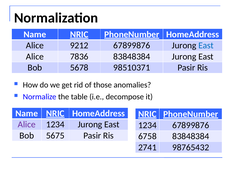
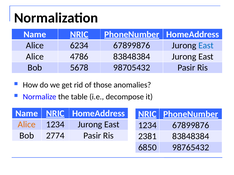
9212: 9212 -> 6234
7836: 7836 -> 4786
98510371: 98510371 -> 98705432
Alice at (27, 125) colour: purple -> orange
5675: 5675 -> 2774
6758: 6758 -> 2381
2741: 2741 -> 6850
